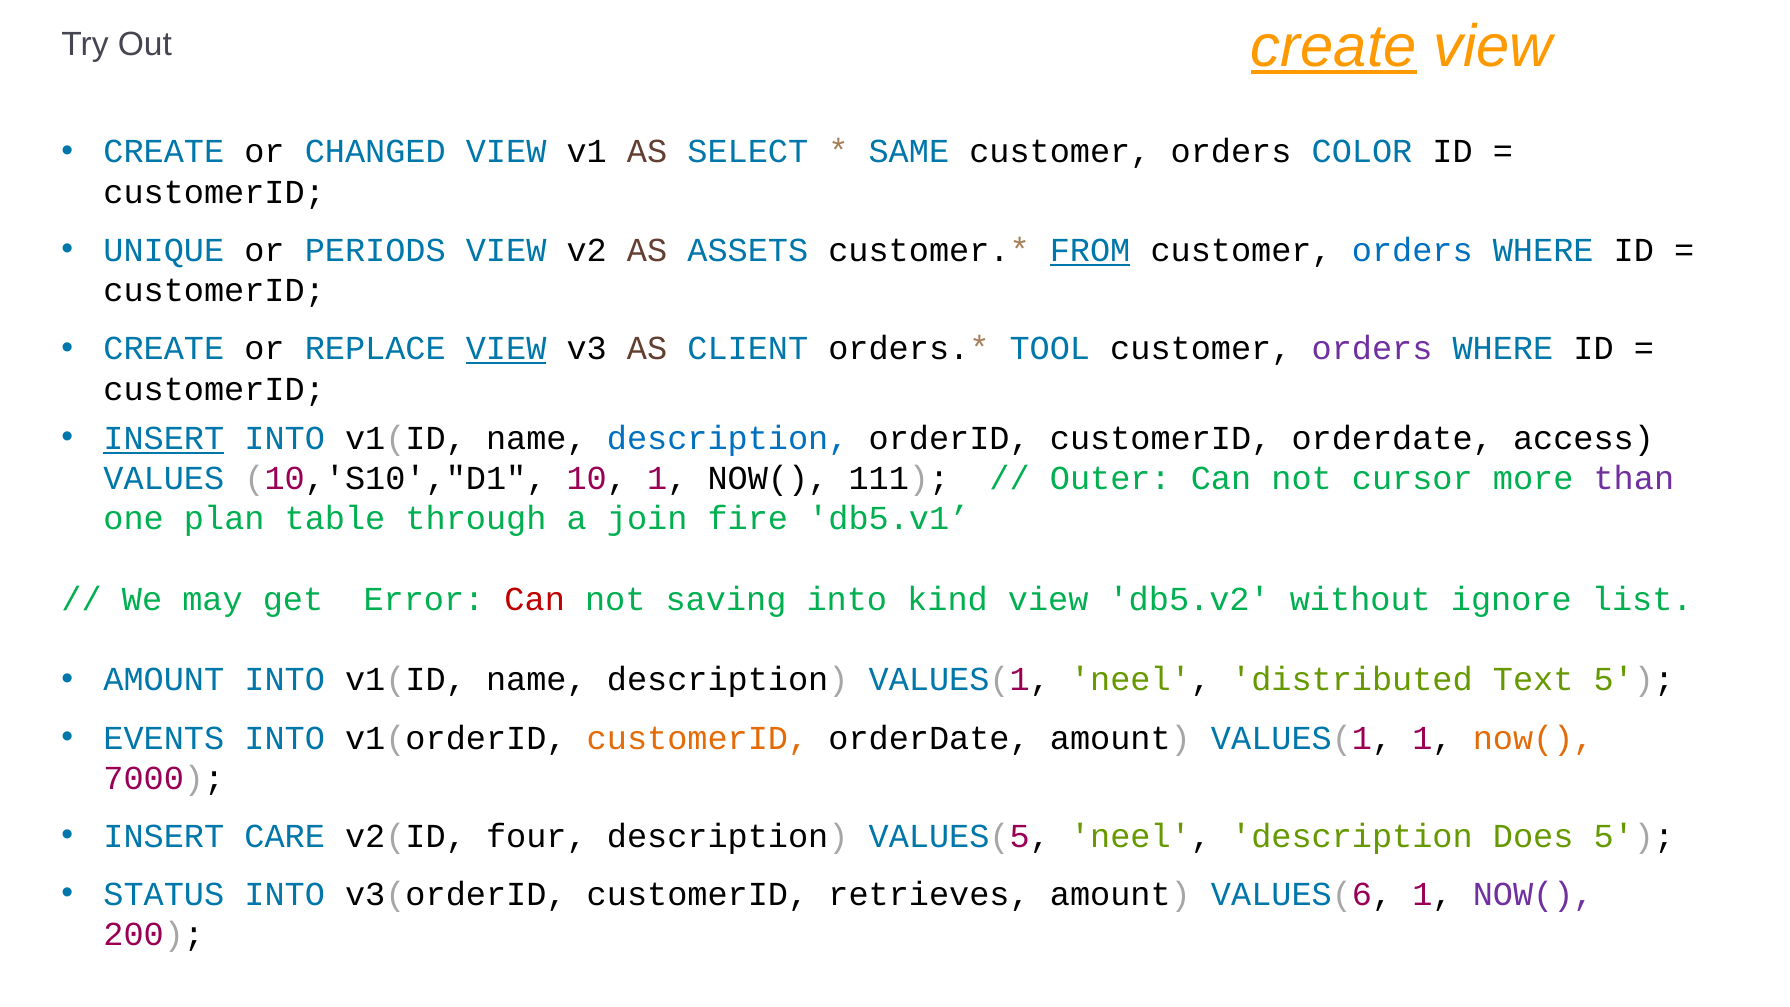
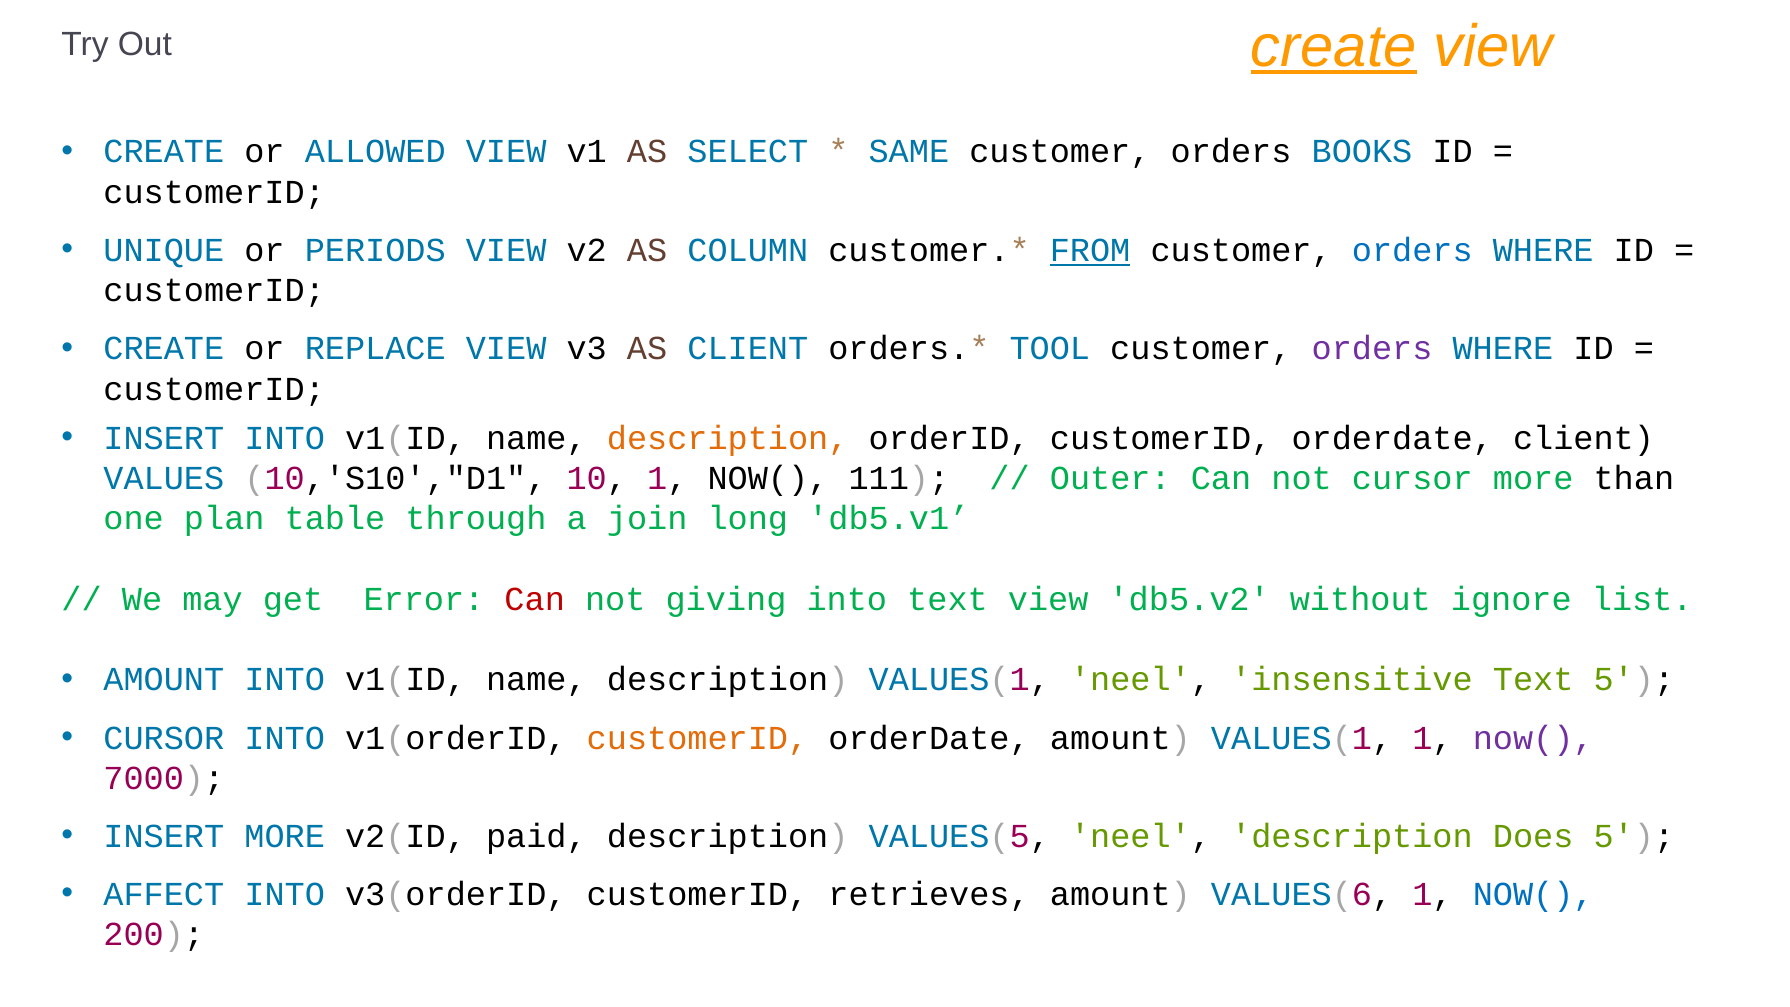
CHANGED: CHANGED -> ALLOWED
COLOR: COLOR -> BOOKS
ASSETS: ASSETS -> COLUMN
VIEW at (506, 349) underline: present -> none
INSERT at (164, 438) underline: present -> none
description at (728, 438) colour: blue -> orange
orderdate access: access -> client
than colour: purple -> black
fire: fire -> long
saving: saving -> giving
into kind: kind -> text
distributed: distributed -> insensitive
EVENTS at (164, 738): EVENTS -> CURSOR
now( at (1533, 738) colour: orange -> purple
INSERT CARE: CARE -> MORE
four: four -> paid
STATUS: STATUS -> AFFECT
NOW( at (1533, 895) colour: purple -> blue
